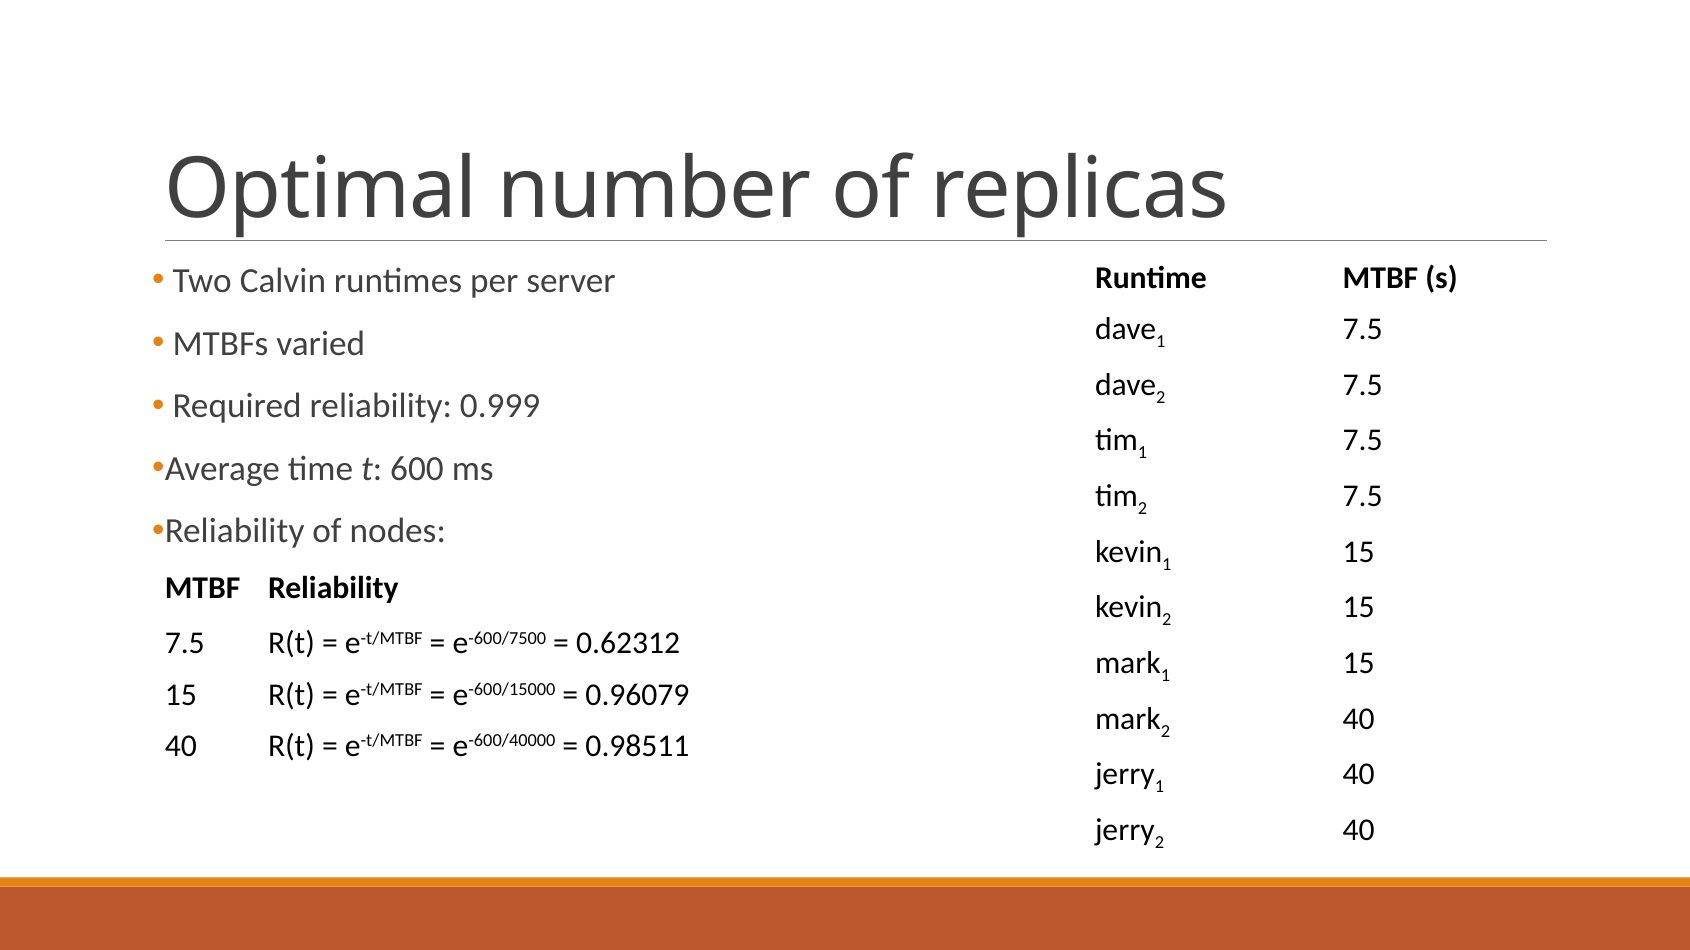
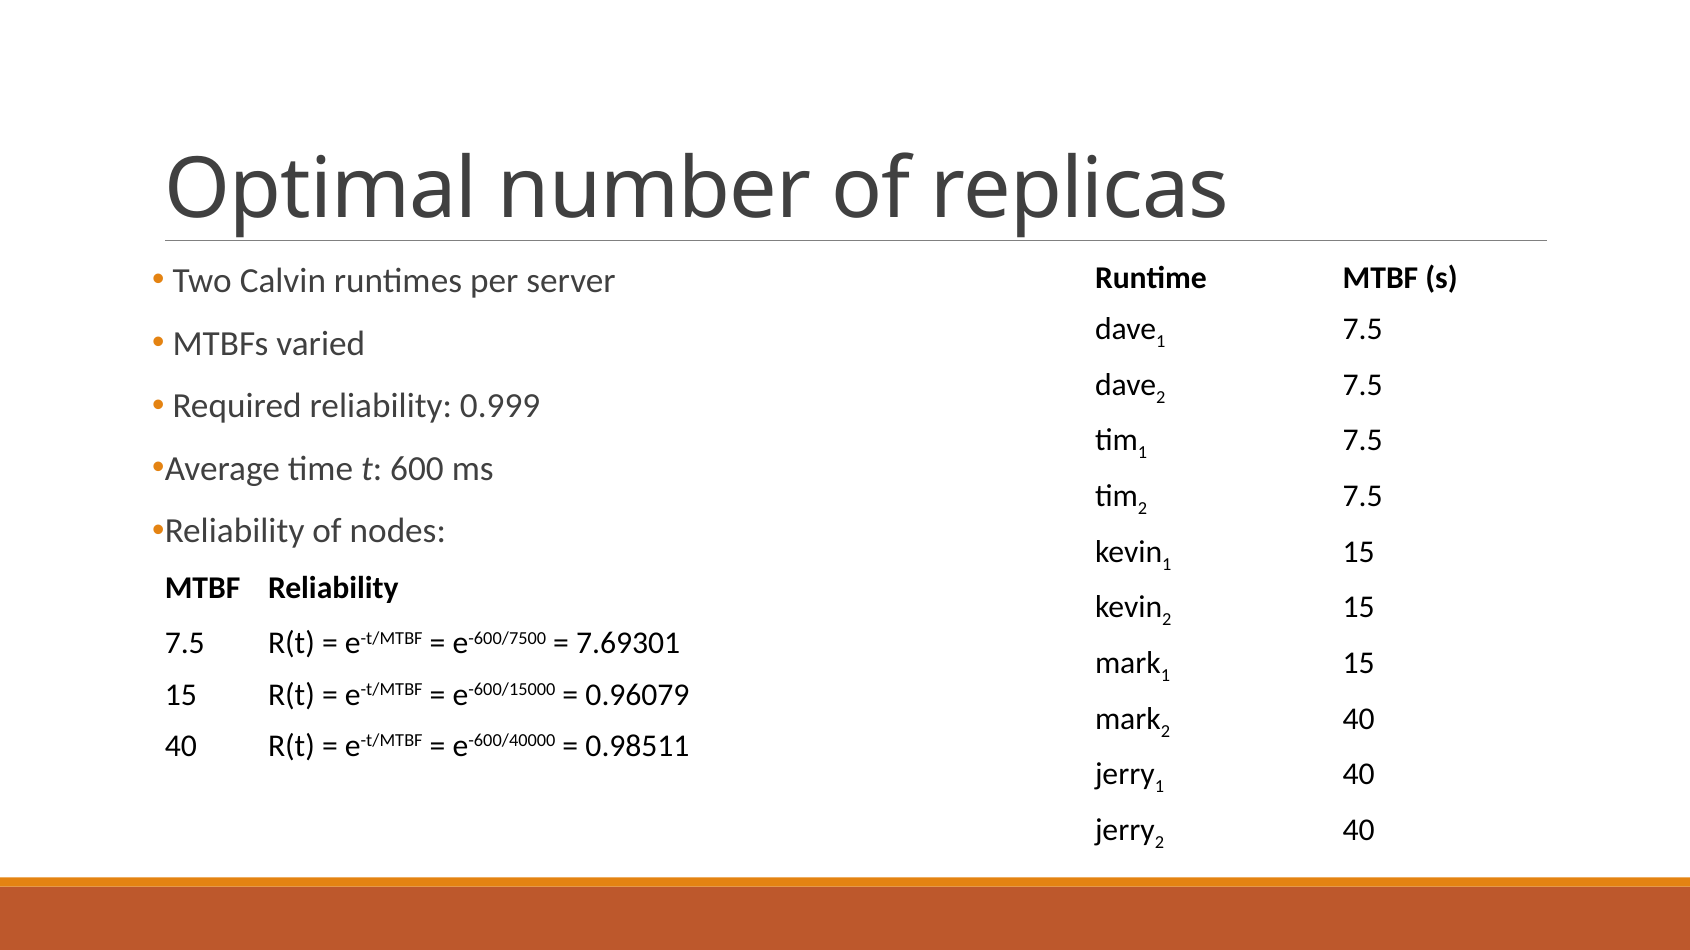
0.62312: 0.62312 -> 7.69301
